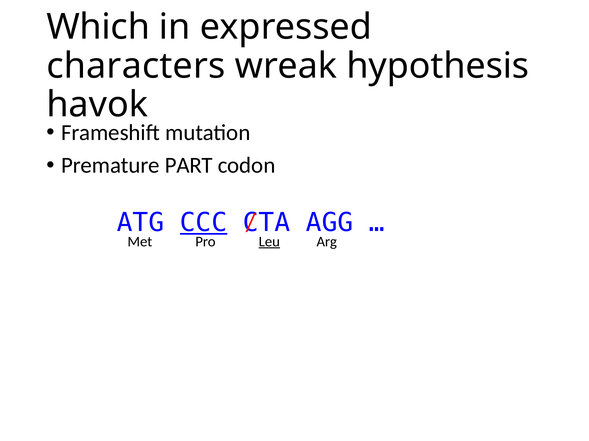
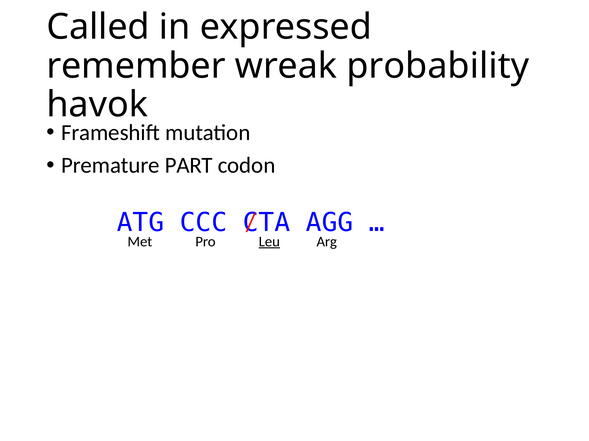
Which: Which -> Called
characters: characters -> remember
hypothesis: hypothesis -> probability
CCC underline: present -> none
